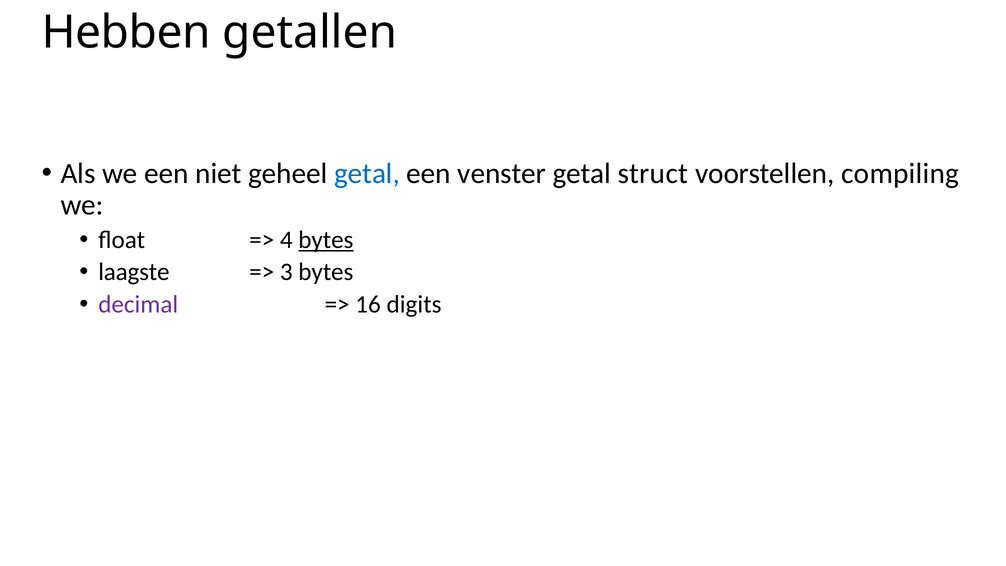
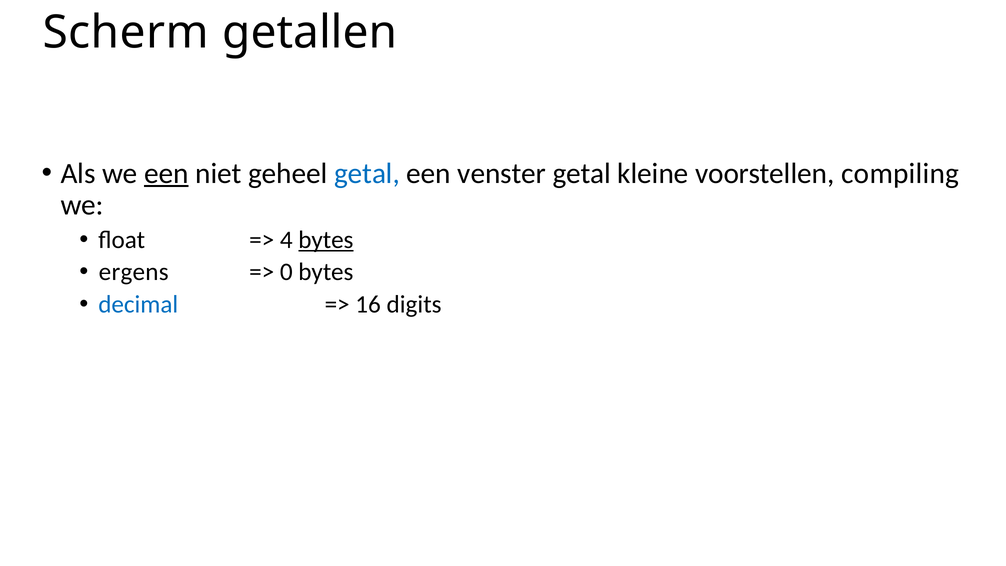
Hebben: Hebben -> Scherm
een at (166, 173) underline: none -> present
struct: struct -> kleine
laagste: laagste -> ergens
3: 3 -> 0
decimal colour: purple -> blue
